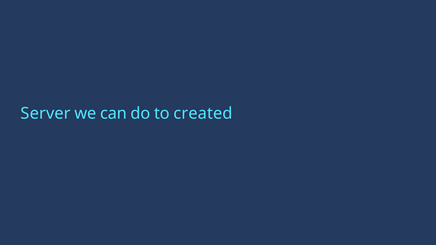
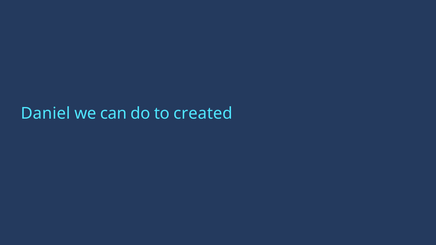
Server: Server -> Daniel
